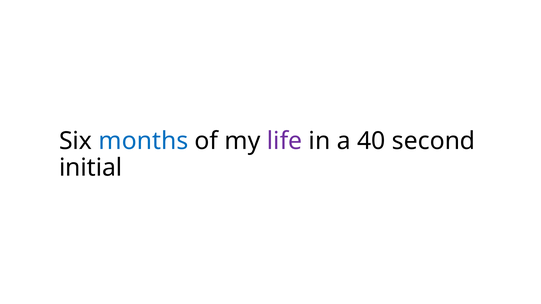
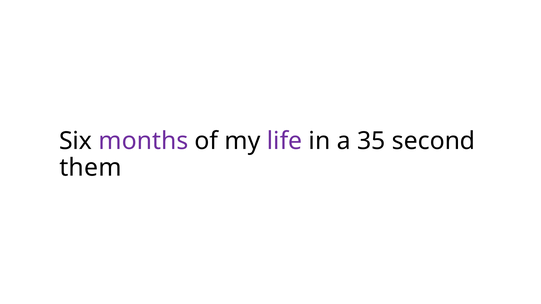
months colour: blue -> purple
40: 40 -> 35
initial: initial -> them
